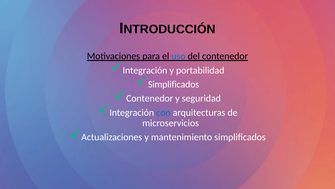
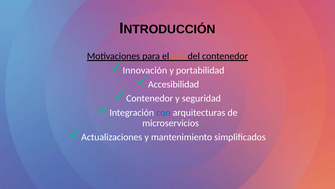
uso colour: blue -> orange
Integración at (145, 70): Integración -> Innovación
Simplificados at (174, 84): Simplificados -> Accesibilidad
